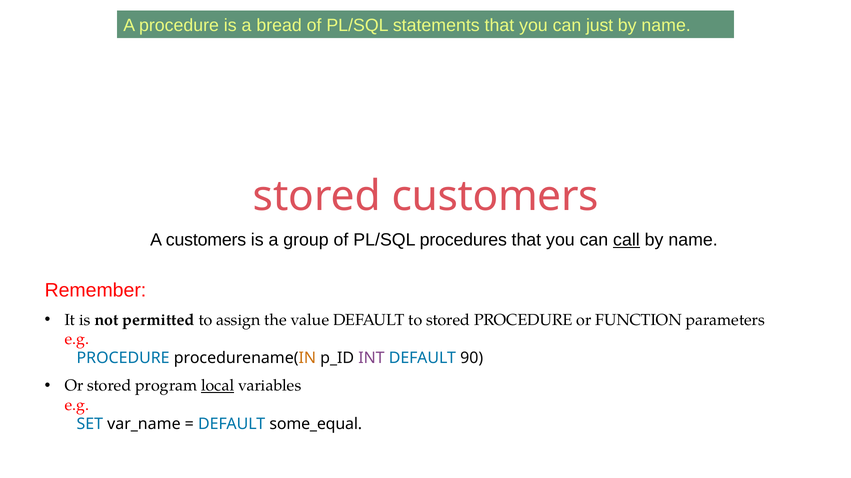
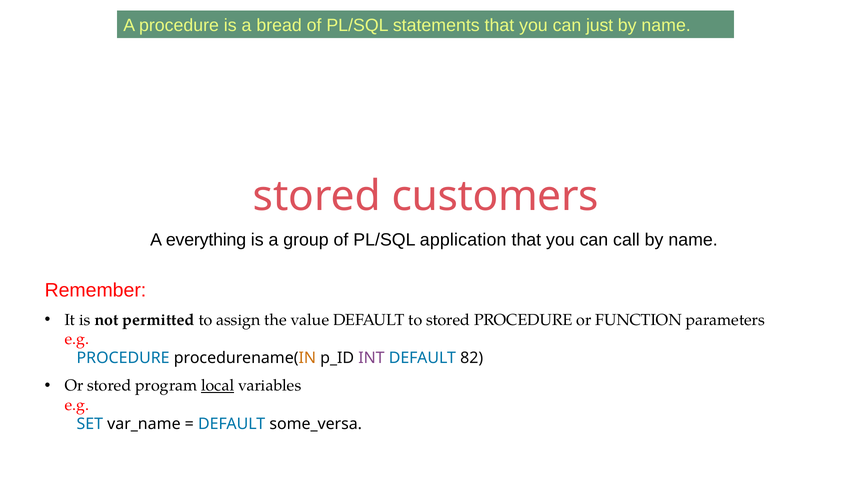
A customers: customers -> everything
procedures: procedures -> application
call underline: present -> none
90: 90 -> 82
some_equal: some_equal -> some_versa
